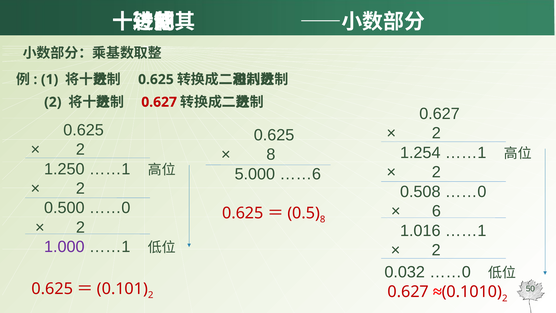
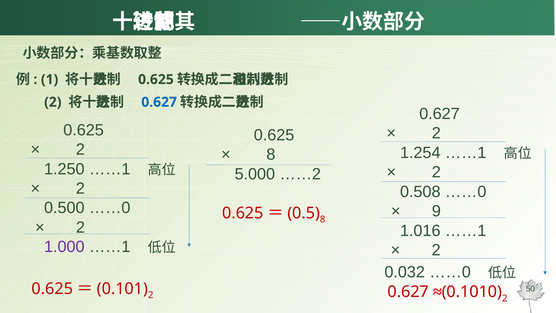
0.627 at (159, 102) colour: red -> blue
……6: ……6 -> ……2
6: 6 -> 9
